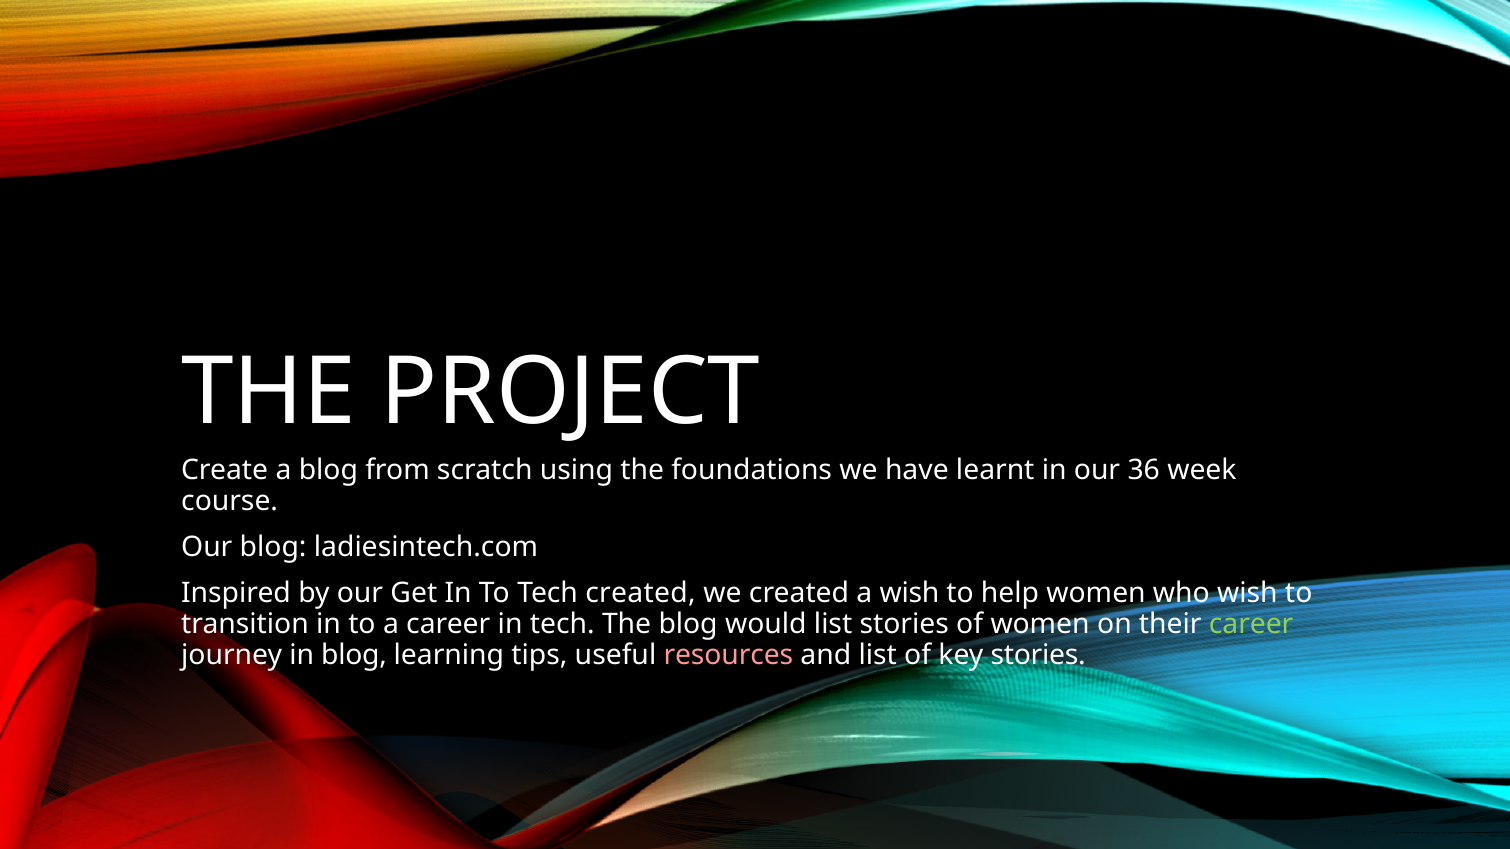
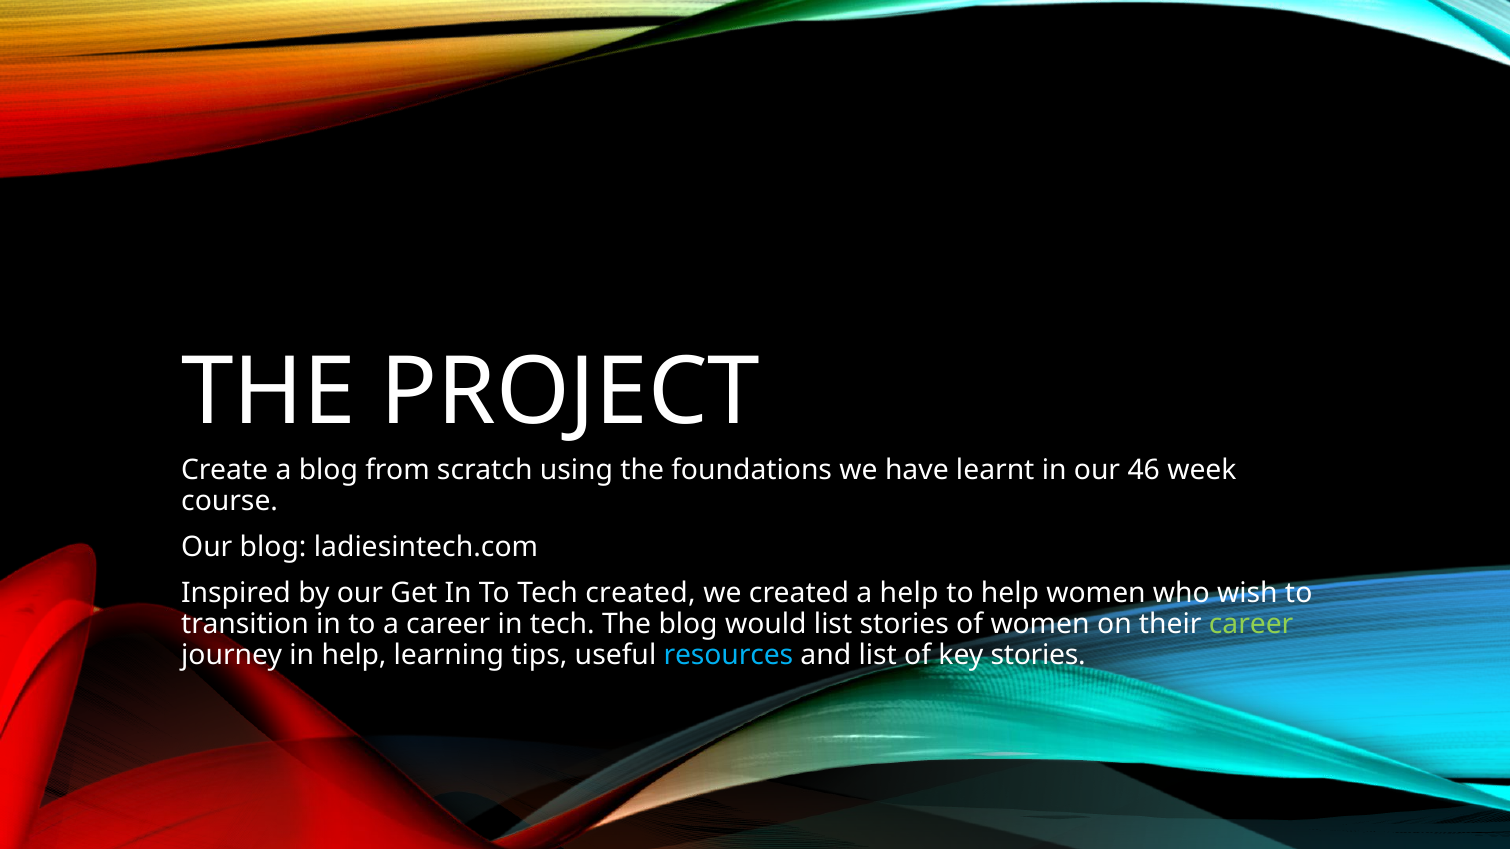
36: 36 -> 46
a wish: wish -> help
in blog: blog -> help
resources colour: pink -> light blue
